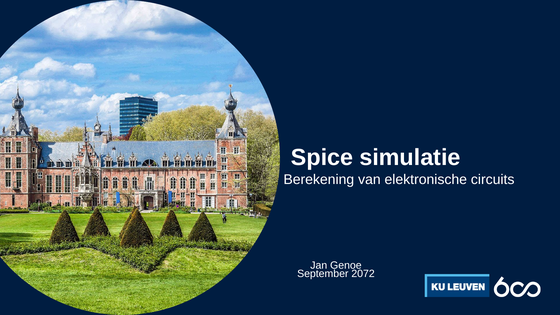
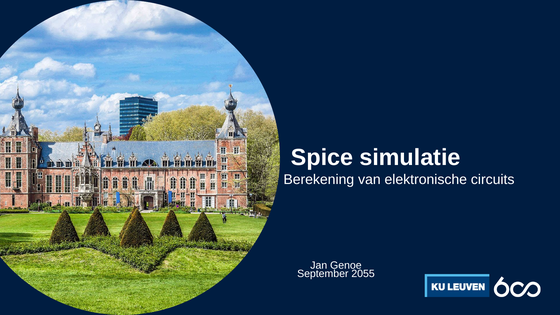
2072: 2072 -> 2055
